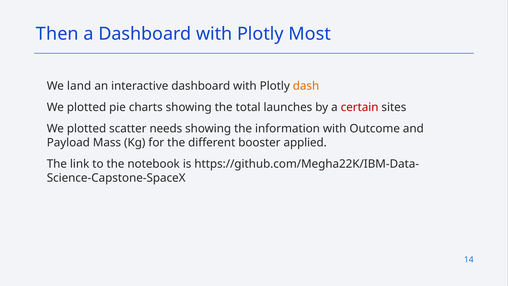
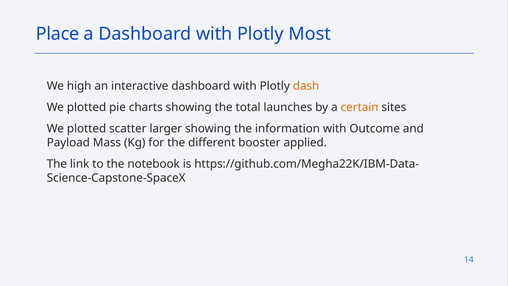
Then: Then -> Place
land: land -> high
certain colour: red -> orange
needs: needs -> larger
